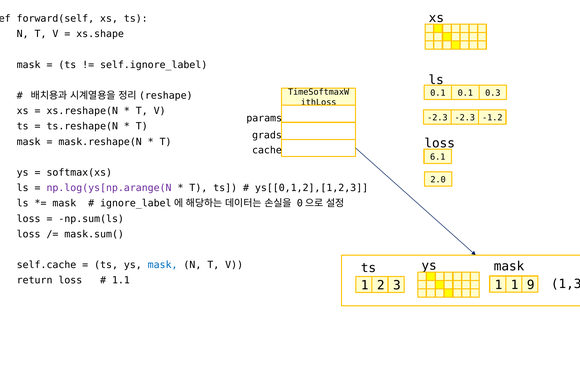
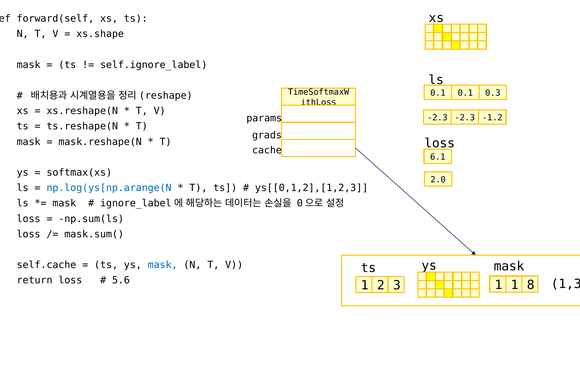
np.log(ys[np.arange(N colour: purple -> blue
1.1: 1.1 -> 5.6
9: 9 -> 8
